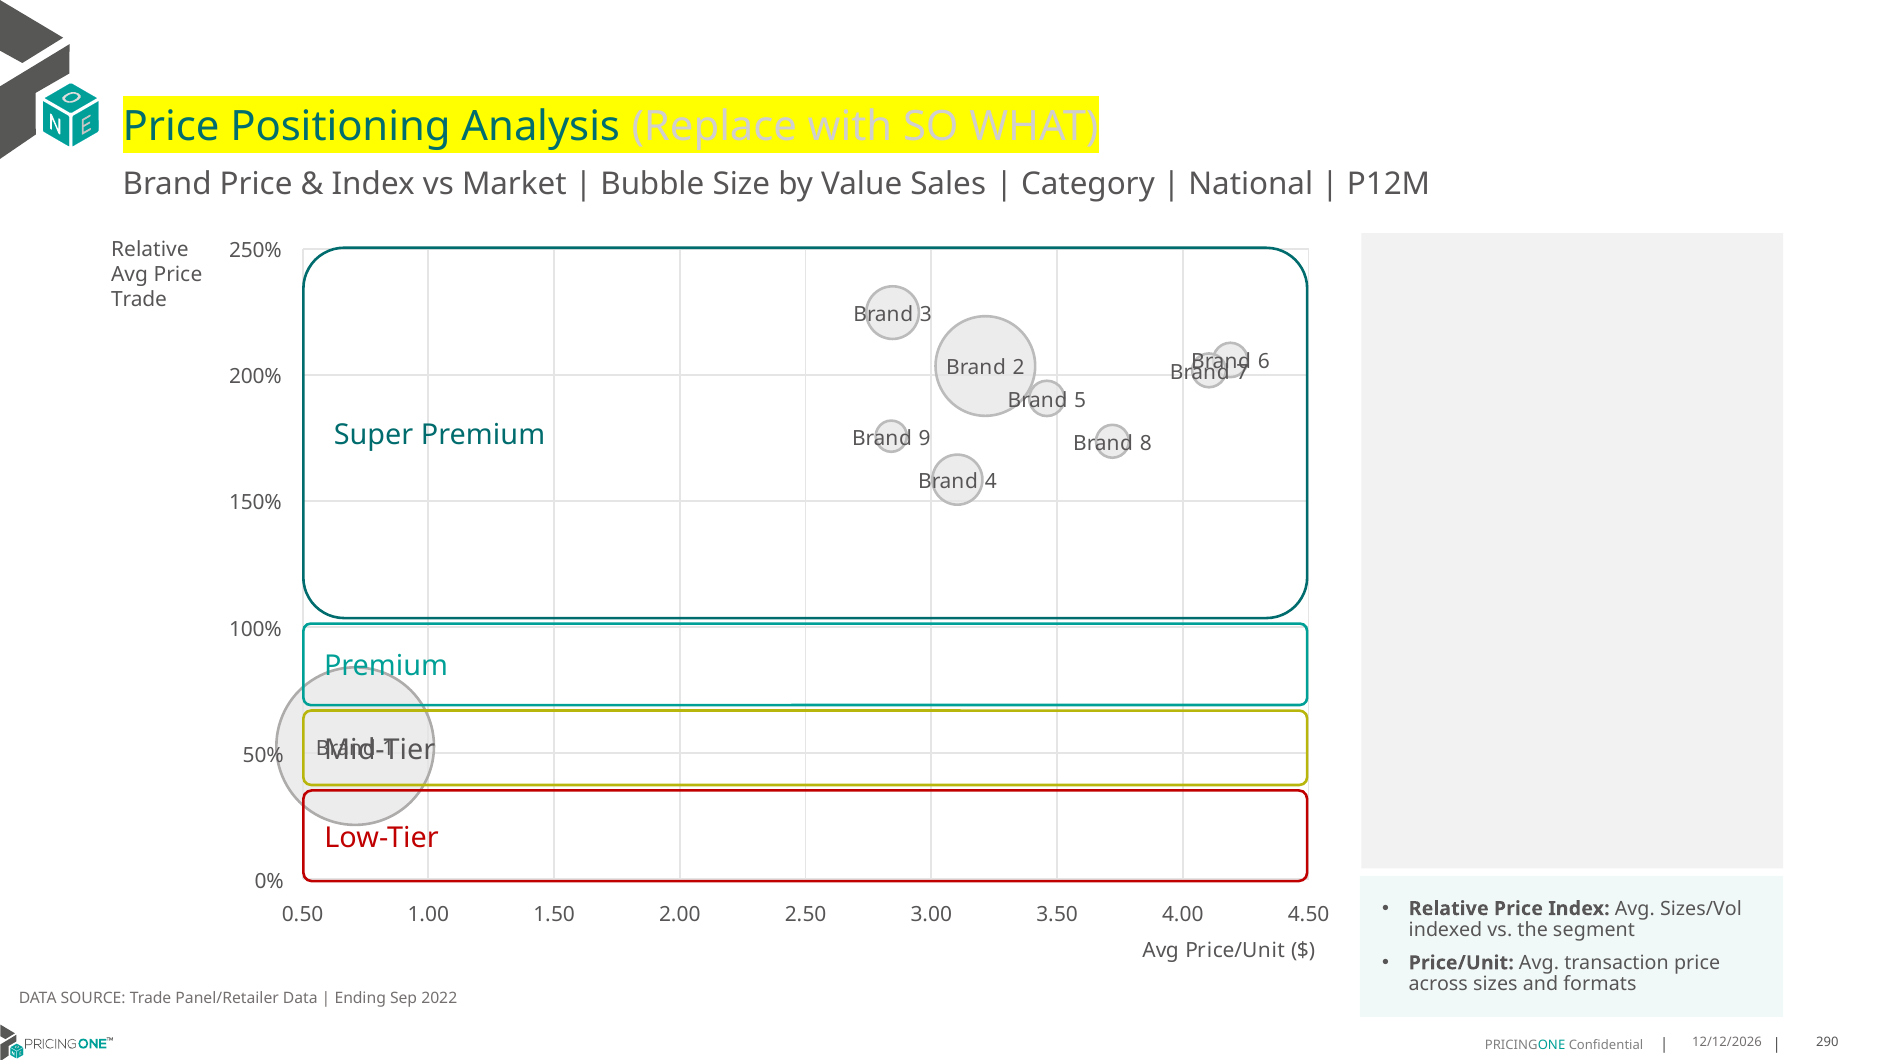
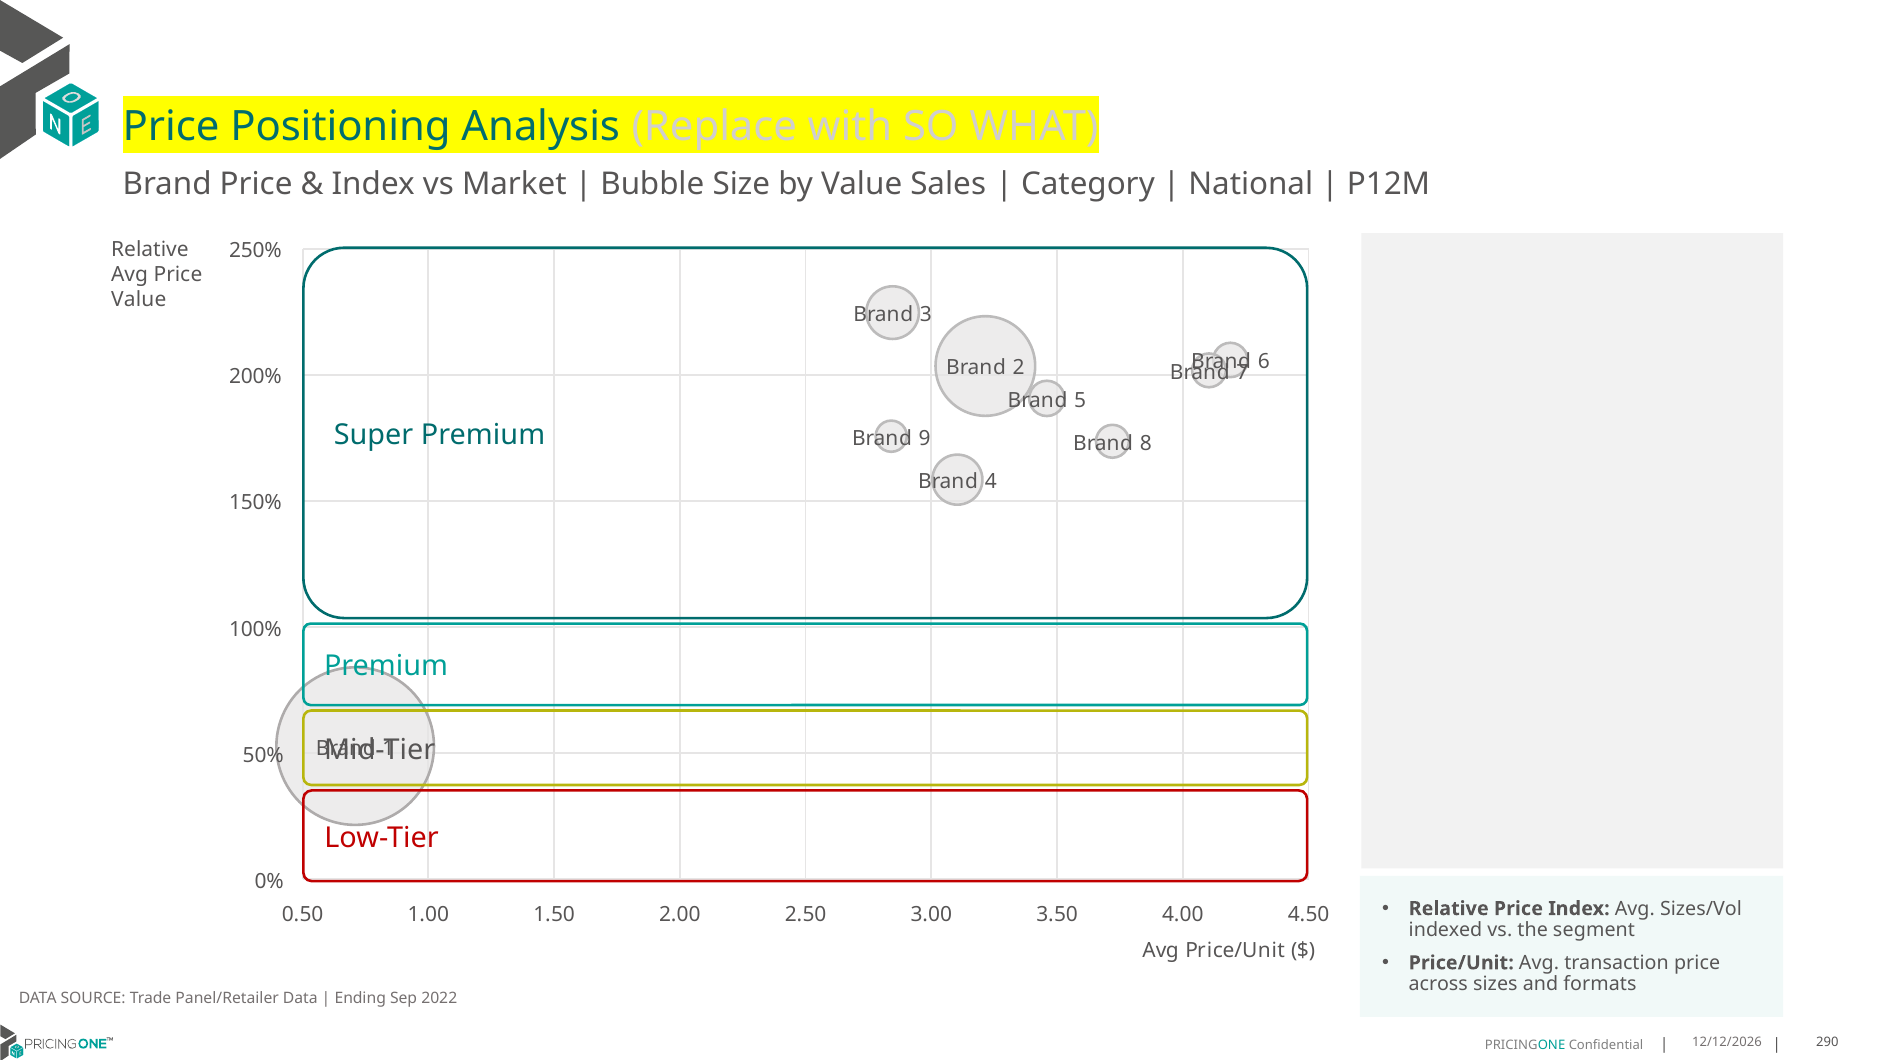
Trade at (139, 299): Trade -> Value
